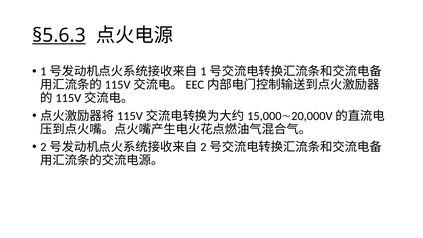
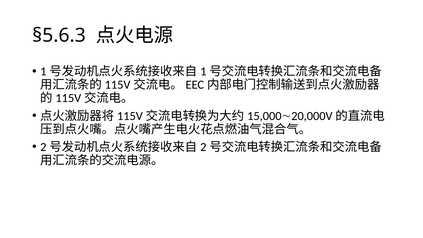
§5.6.3 underline: present -> none
